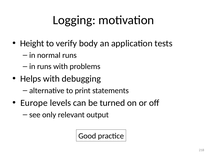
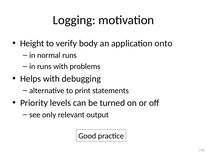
tests: tests -> onto
Europe: Europe -> Priority
